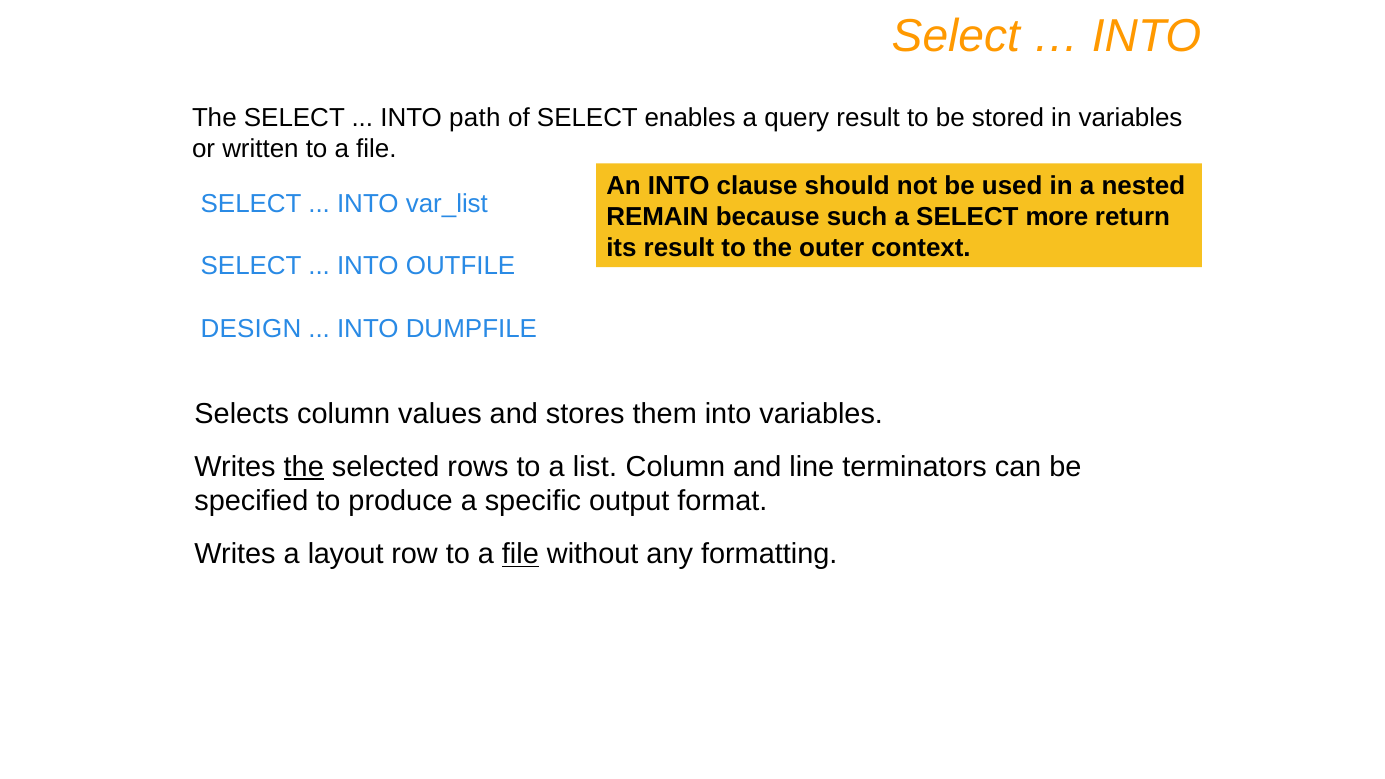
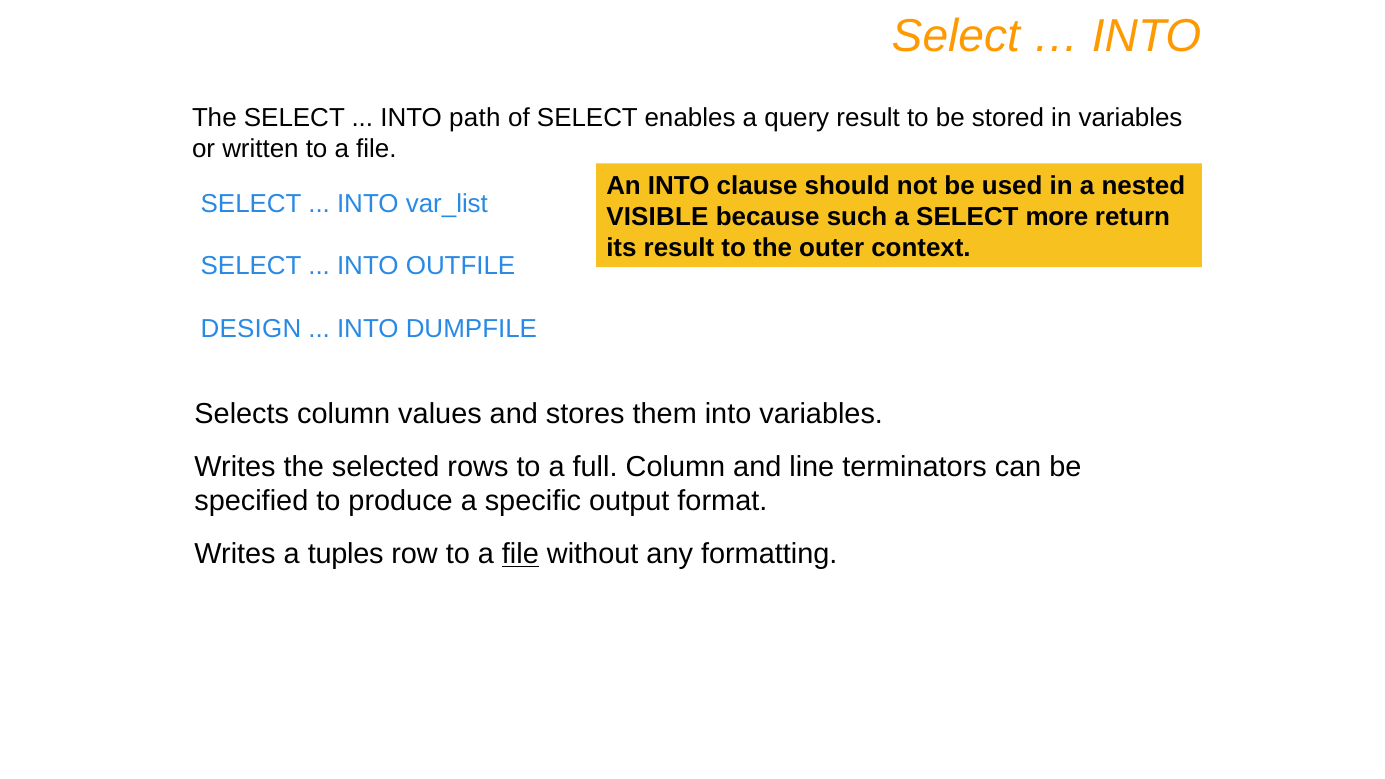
REMAIN: REMAIN -> VISIBLE
the at (304, 467) underline: present -> none
list: list -> full
layout: layout -> tuples
